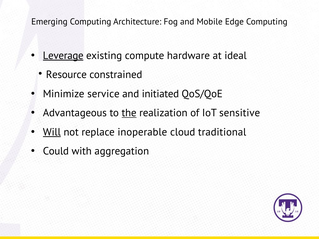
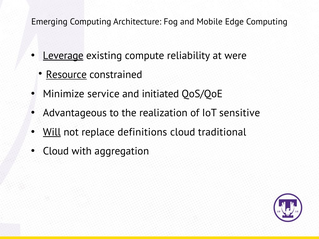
hardware: hardware -> reliability
ideal: ideal -> were
Resource underline: none -> present
the underline: present -> none
inoperable: inoperable -> definitions
Could at (56, 151): Could -> Cloud
